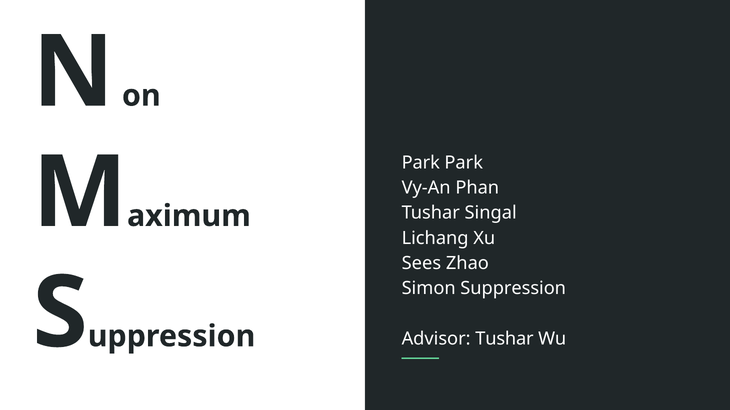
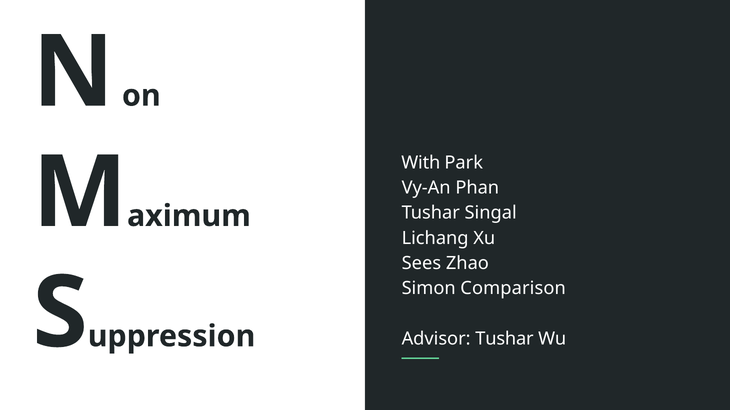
Park at (421, 163): Park -> With
Suppression: Suppression -> Comparison
